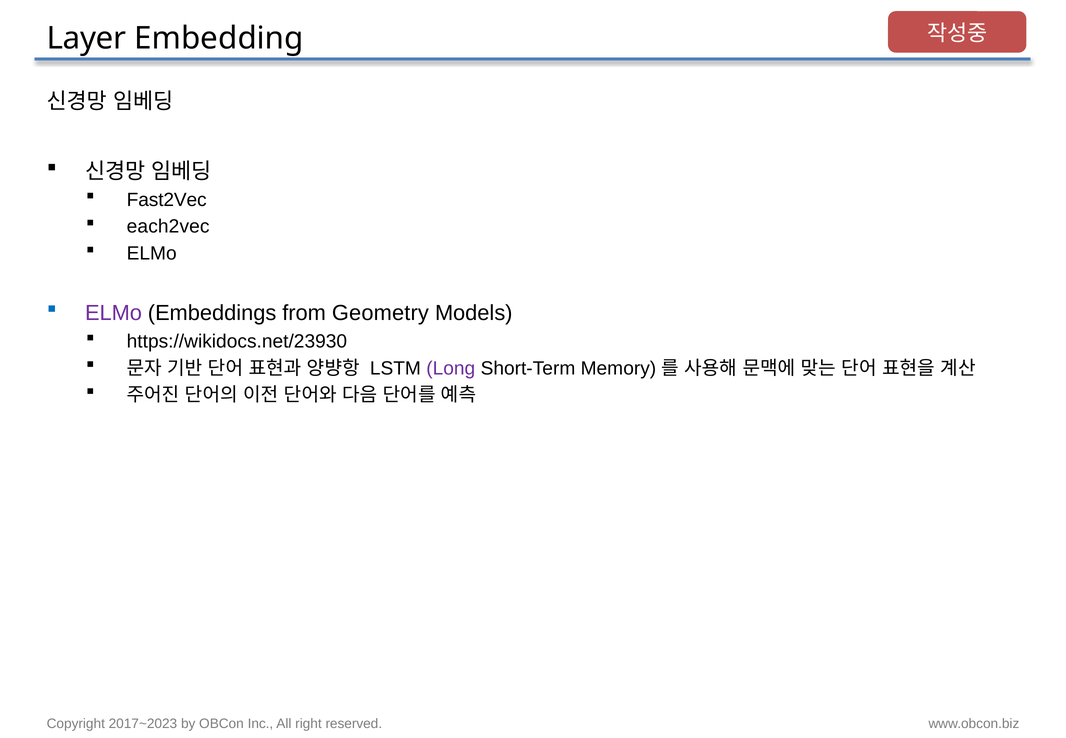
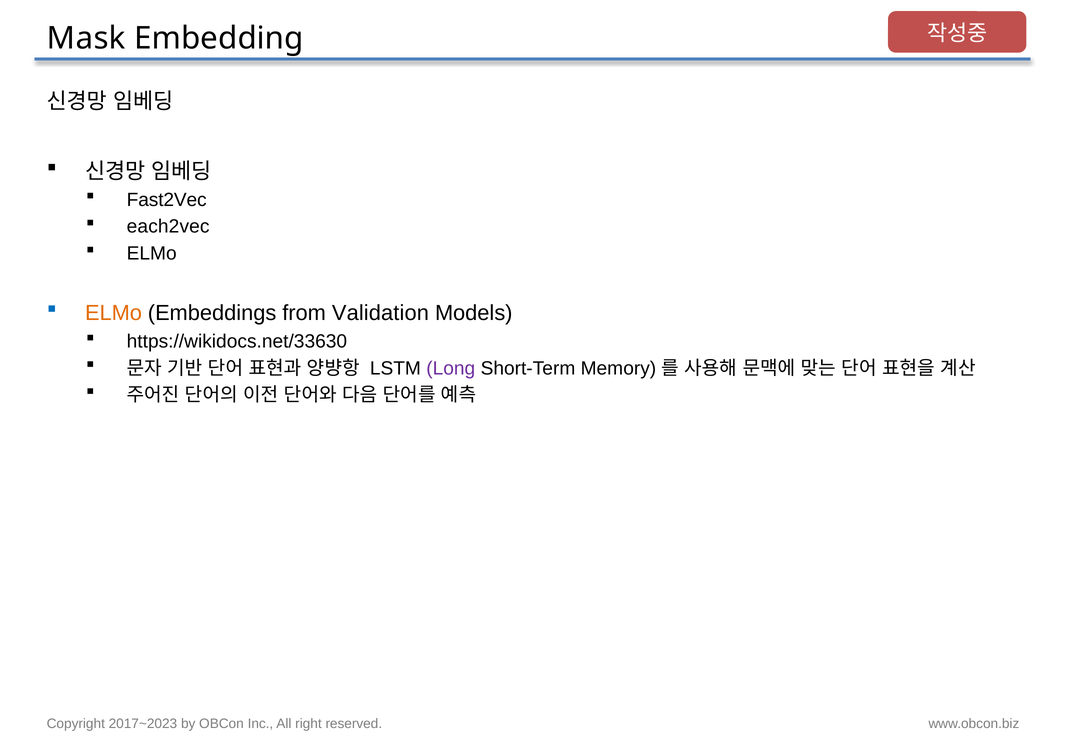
Layer: Layer -> Mask
ELMo at (114, 313) colour: purple -> orange
Geometry: Geometry -> Validation
https://wikidocs.net/23930: https://wikidocs.net/23930 -> https://wikidocs.net/33630
